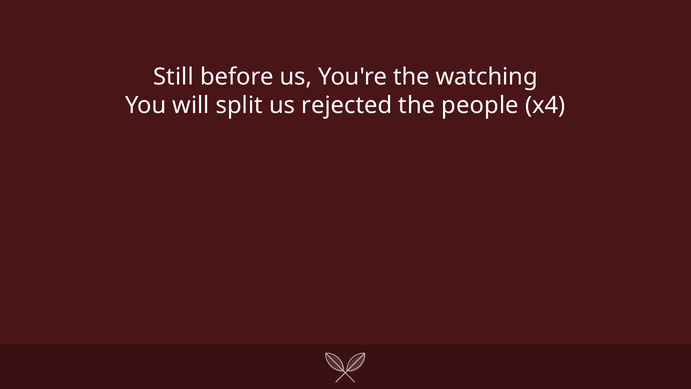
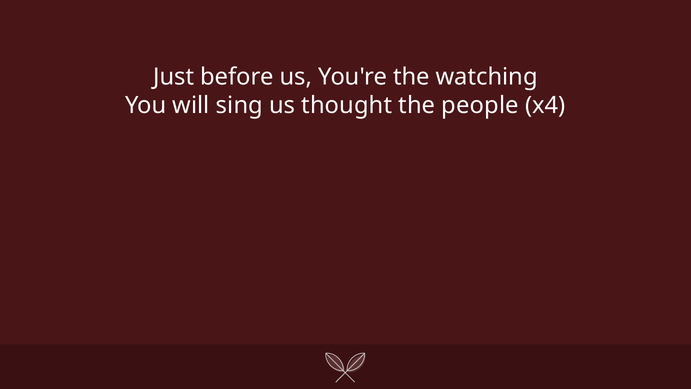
Still: Still -> Just
split: split -> sing
rejected: rejected -> thought
